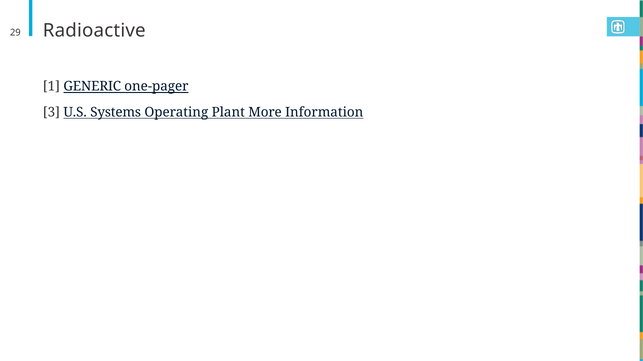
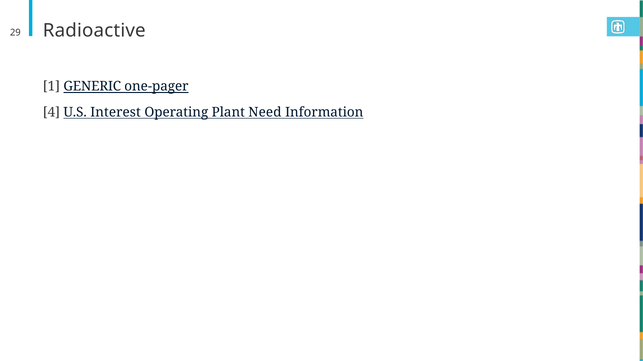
3: 3 -> 4
Systems: Systems -> Interest
More: More -> Need
